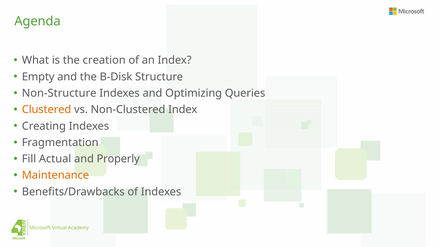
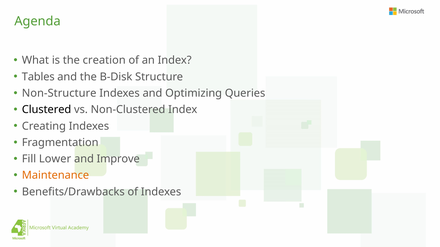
Empty: Empty -> Tables
Clustered colour: orange -> black
Actual: Actual -> Lower
Properly: Properly -> Improve
